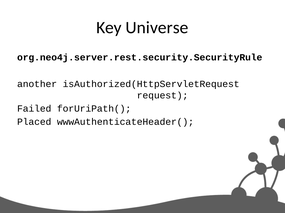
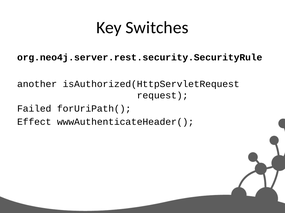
Universe: Universe -> Switches
Placed: Placed -> Effect
